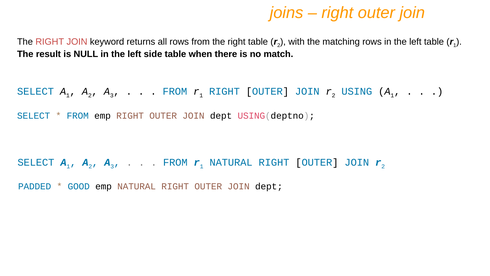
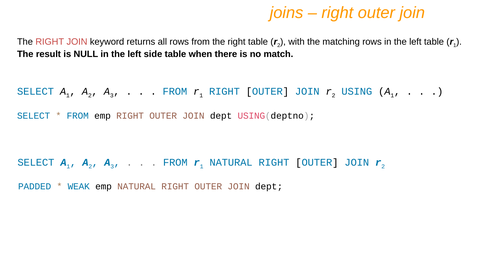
GOOD: GOOD -> WEAK
